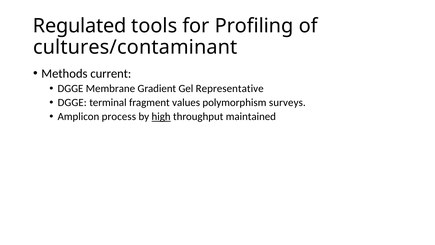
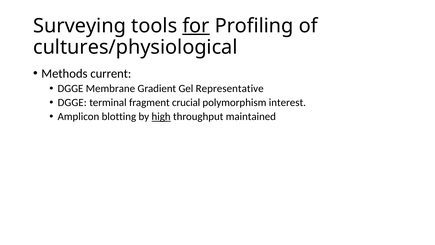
Regulated: Regulated -> Surveying
for underline: none -> present
cultures/contaminant: cultures/contaminant -> cultures/physiological
values: values -> crucial
surveys: surveys -> interest
process: process -> blotting
